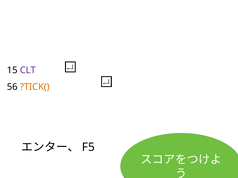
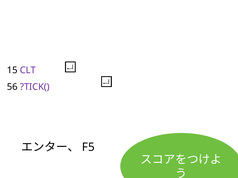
?TICK( colour: orange -> purple
